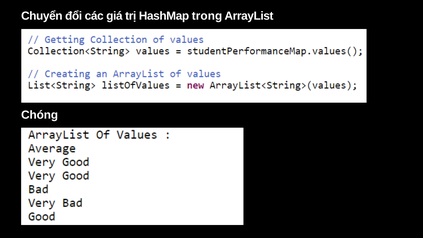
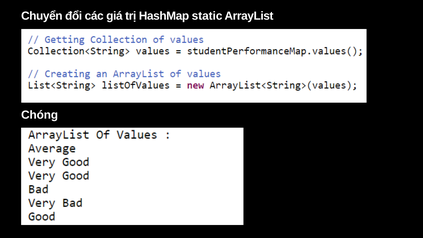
trong: trong -> static
